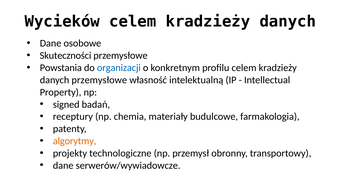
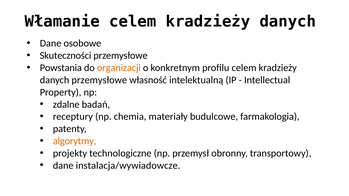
Wycieków: Wycieków -> Włamanie
organizacji colour: blue -> orange
signed: signed -> zdalne
serwerów/wywiadowcze: serwerów/wywiadowcze -> instalacja/wywiadowcze
